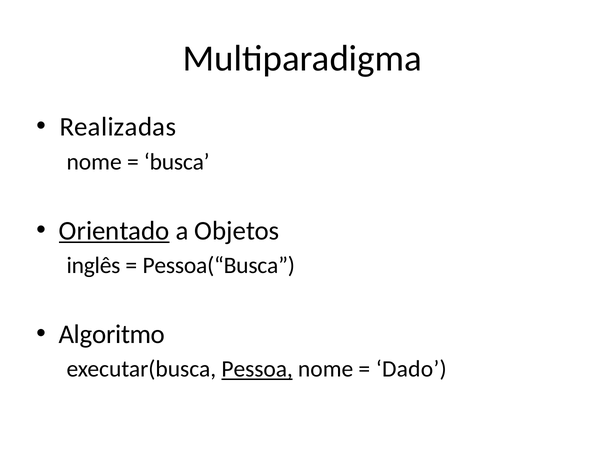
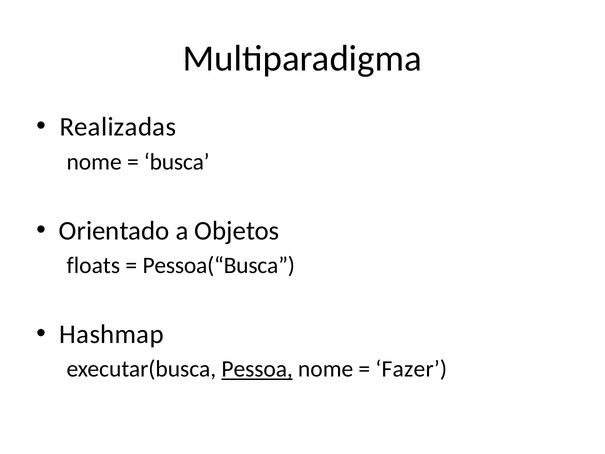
Orientado underline: present -> none
inglês: inglês -> floats
Algoritmo: Algoritmo -> Hashmap
Dado: Dado -> Fazer
